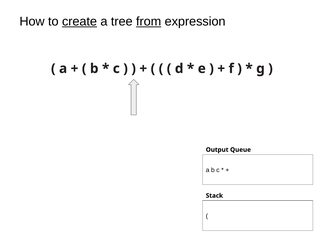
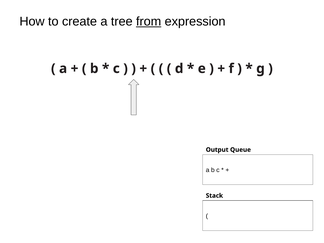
create underline: present -> none
